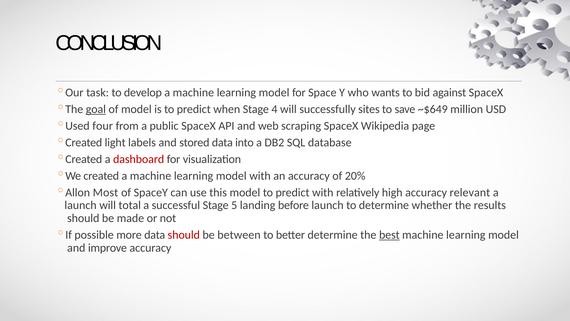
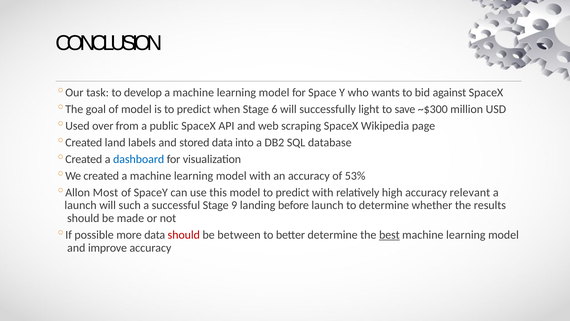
goal underline: present -> none
4: 4 -> 6
sites: sites -> light
~$649: ~$649 -> ~$300
four: four -> over
light: light -> land
dashboard colour: red -> blue
20%: 20% -> 53%
total: total -> such
5: 5 -> 9
